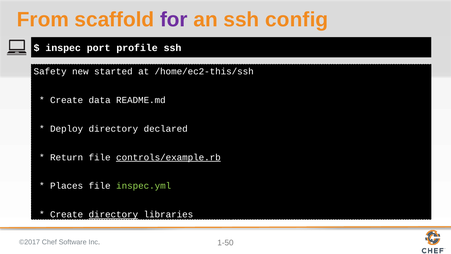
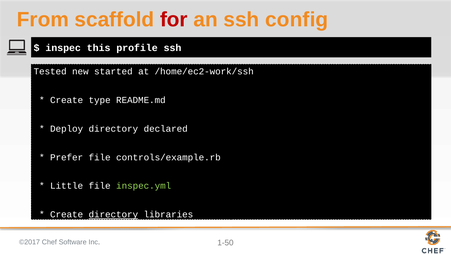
for colour: purple -> red
port: port -> this
Safety: Safety -> Tested
/home/ec2-this/ssh: /home/ec2-this/ssh -> /home/ec2-work/ssh
data: data -> type
Return: Return -> Prefer
controls/example.rb underline: present -> none
Places: Places -> Little
